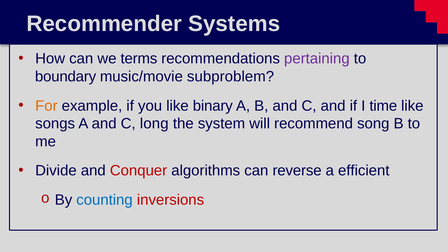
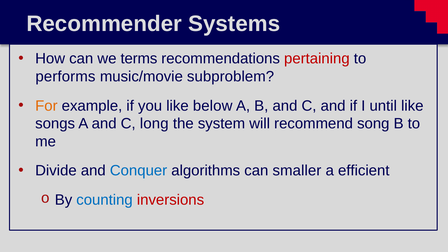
pertaining colour: purple -> red
boundary: boundary -> performs
binary: binary -> below
time: time -> until
Conquer colour: red -> blue
reverse: reverse -> smaller
